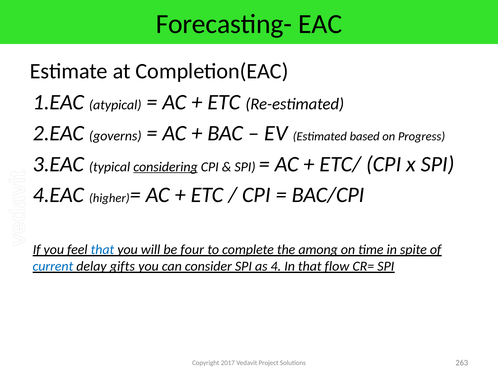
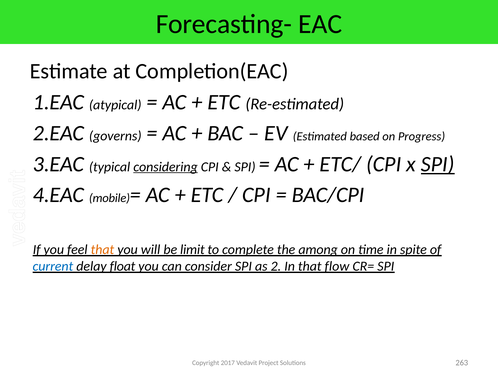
SPI at (438, 164) underline: none -> present
higher: higher -> mobile
that at (102, 250) colour: blue -> orange
four: four -> limit
gifts: gifts -> float
4: 4 -> 2
